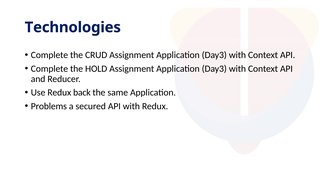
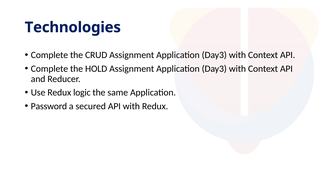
back: back -> logic
Problems: Problems -> Password
